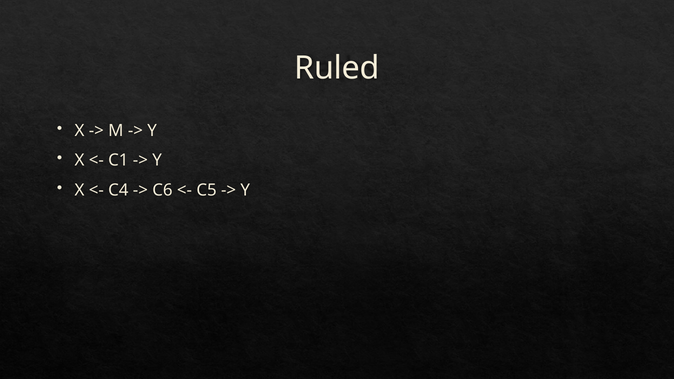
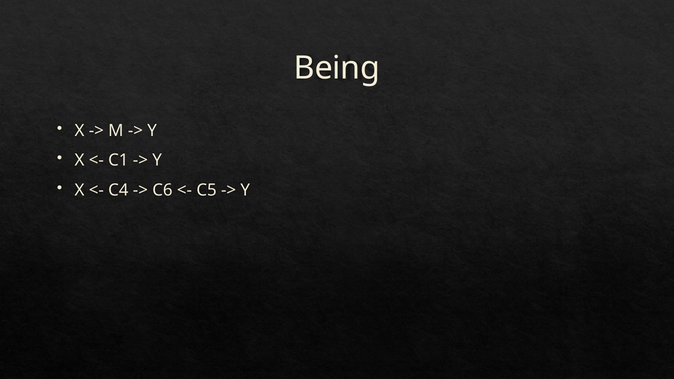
Ruled: Ruled -> Being
